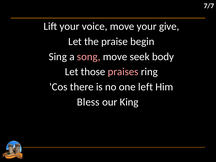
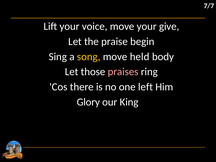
song colour: pink -> yellow
seek: seek -> held
Bless: Bless -> Glory
